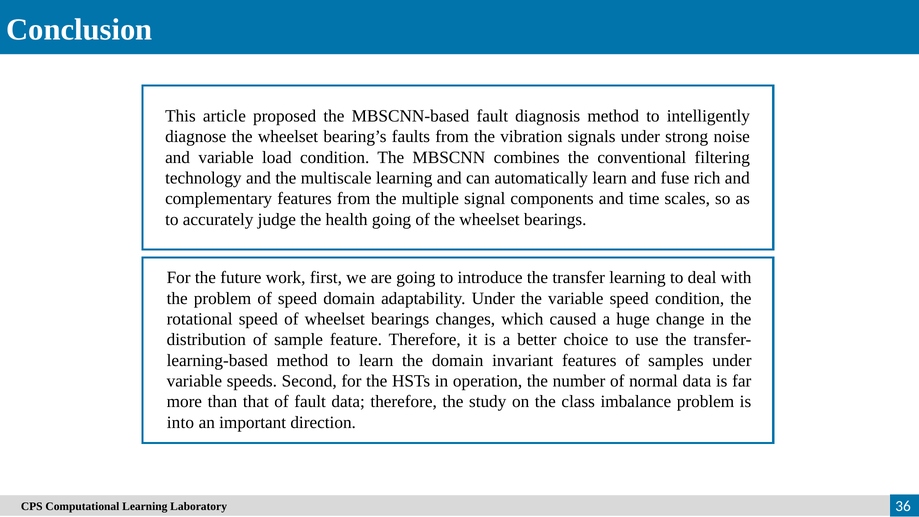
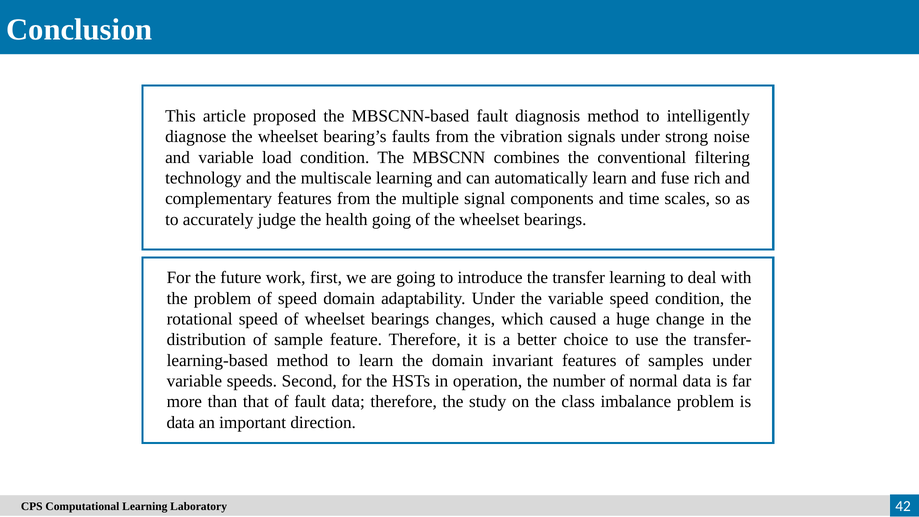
into at (180, 422): into -> data
36: 36 -> 42
